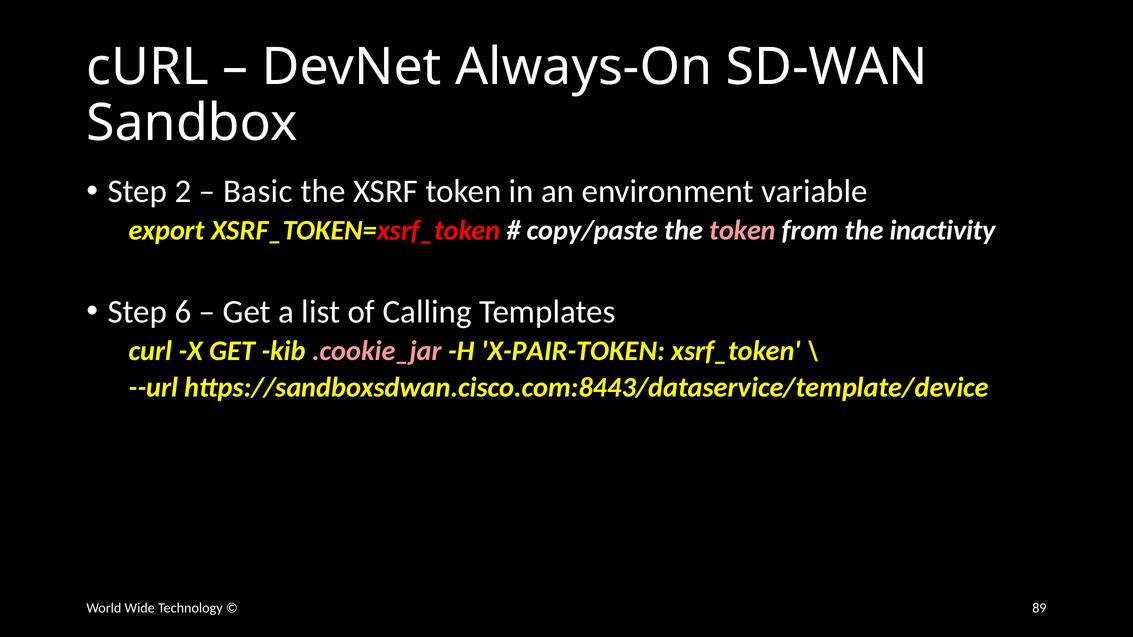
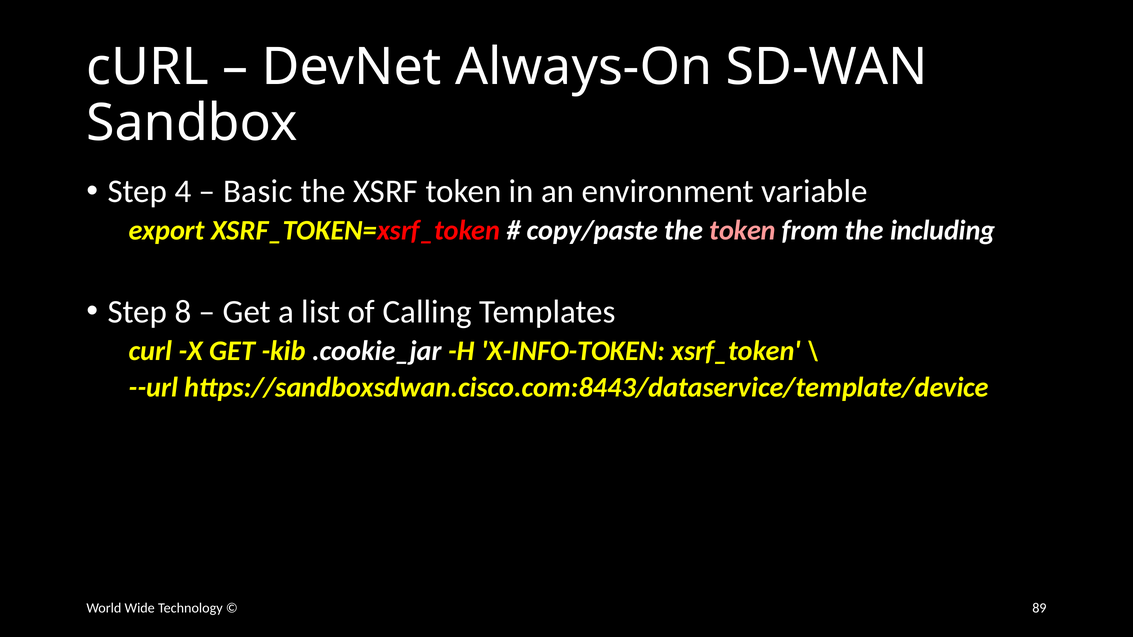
2: 2 -> 4
inactivity: inactivity -> including
6: 6 -> 8
.cookie_jar colour: pink -> white
X-PAIR-TOKEN: X-PAIR-TOKEN -> X-INFO-TOKEN
